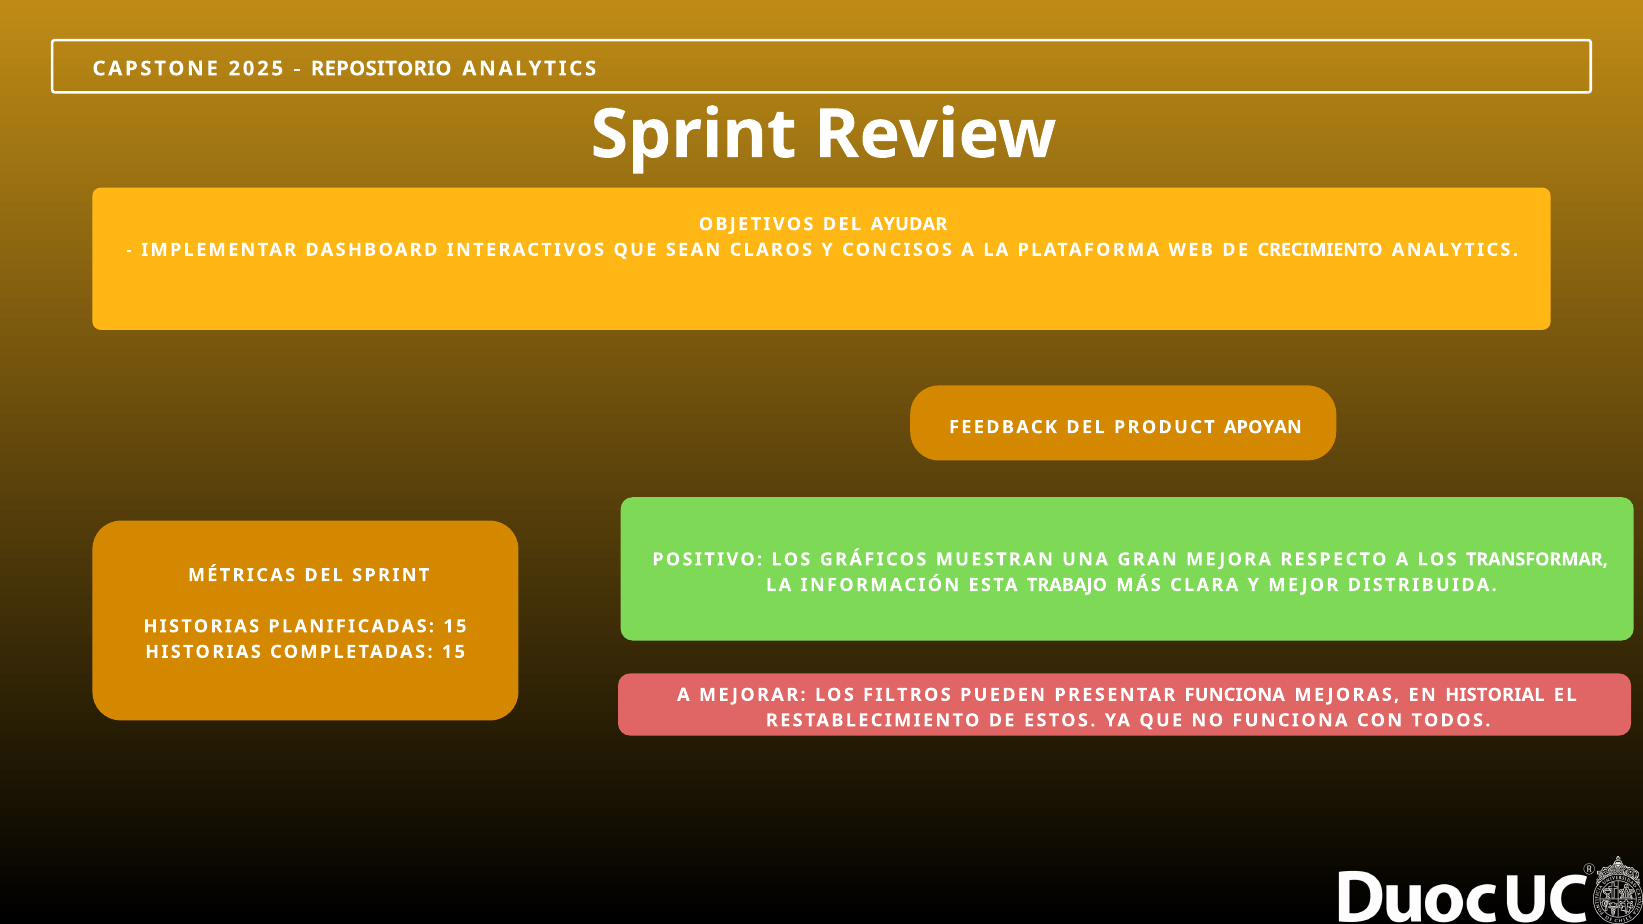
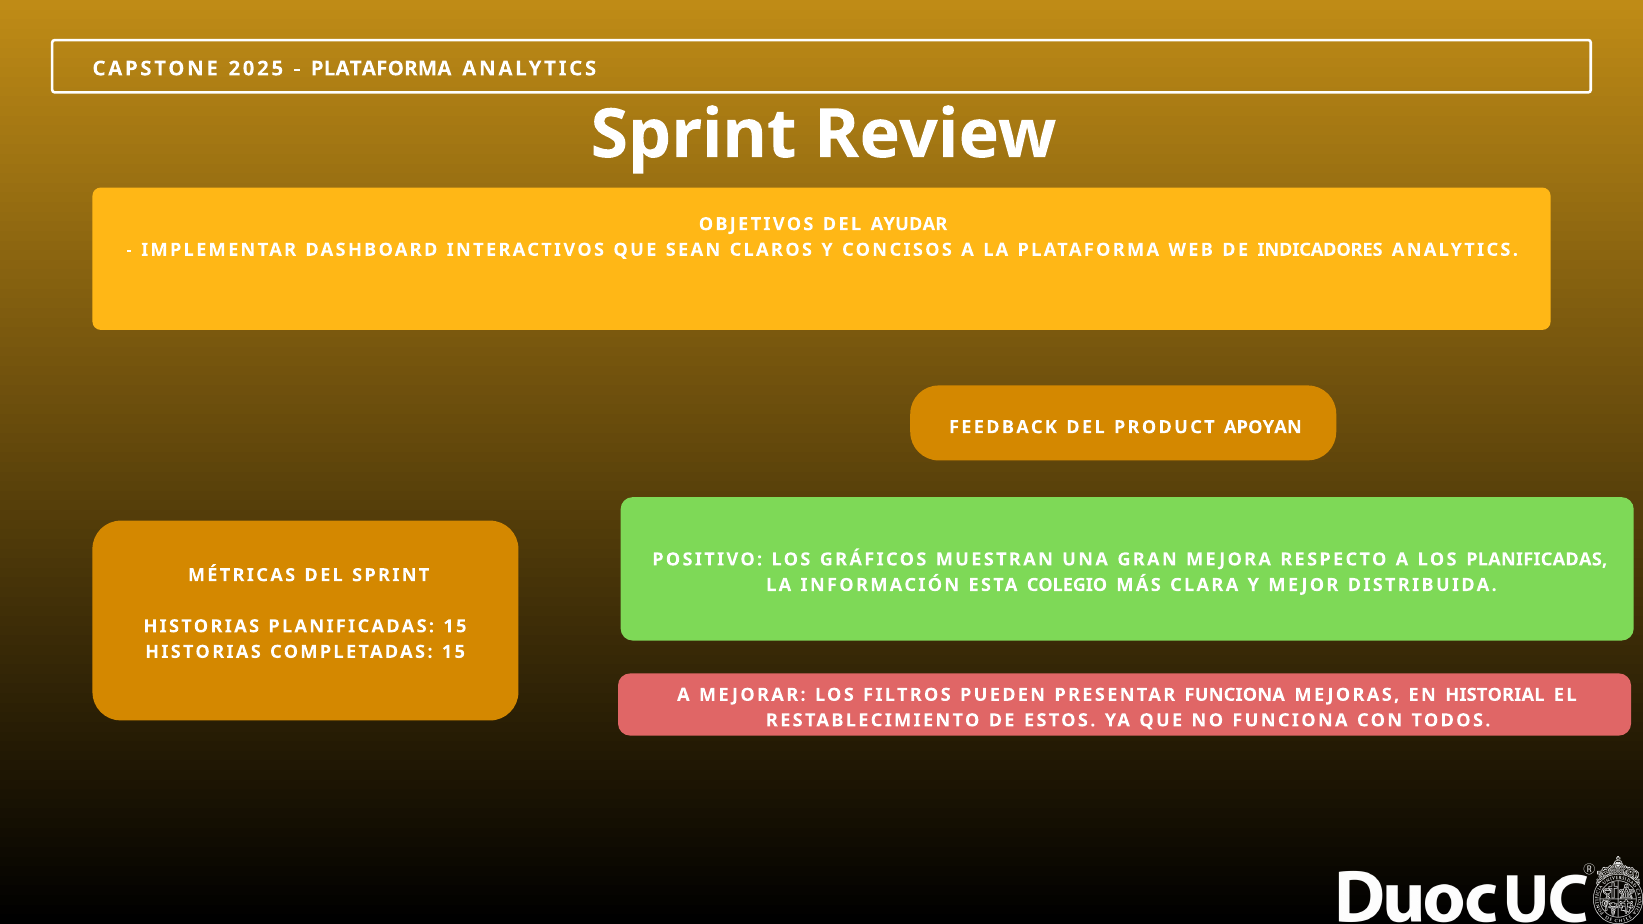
REPOSITORIO at (381, 69): REPOSITORIO -> PLATAFORMA
CRECIMIENTO: CRECIMIENTO -> INDICADORES
LOS TRANSFORMAR: TRANSFORMAR -> PLANIFICADAS
TRABAJO: TRABAJO -> COLEGIO
